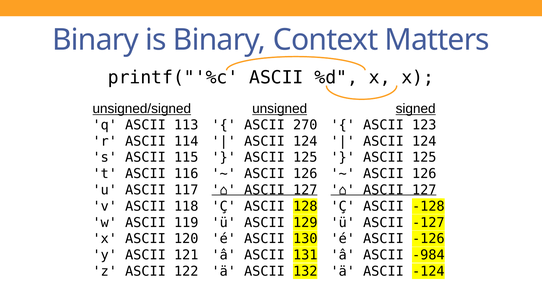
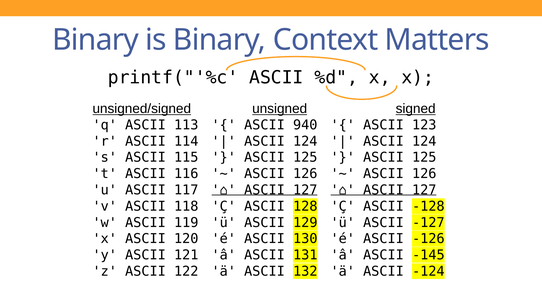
270: 270 -> 940
-984: -984 -> -145
